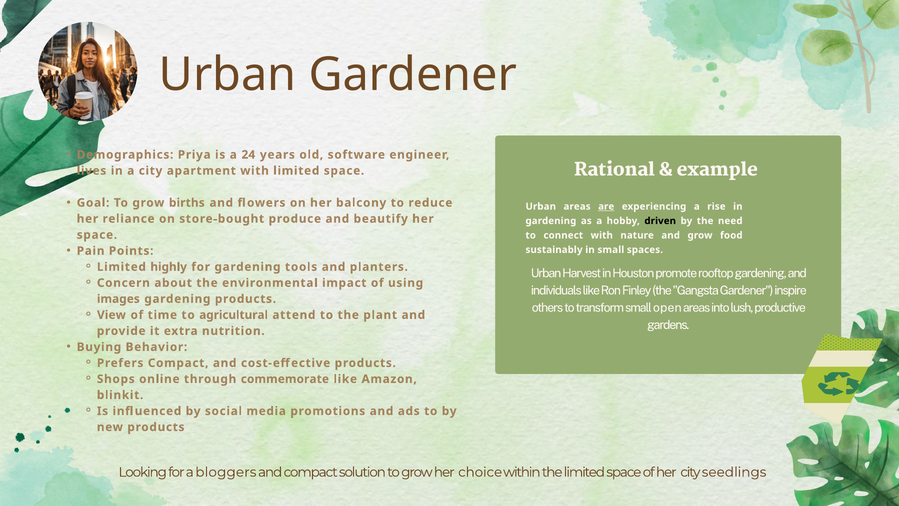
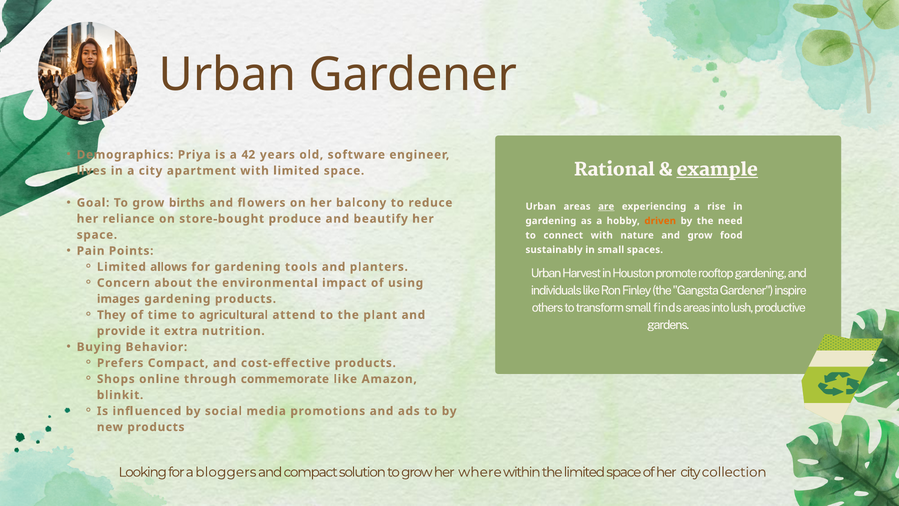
24: 24 -> 42
example underline: none -> present
driven colour: black -> orange
highly: highly -> allows
open: open -> finds
View: View -> They
choice: choice -> where
seedlings: seedlings -> collection
